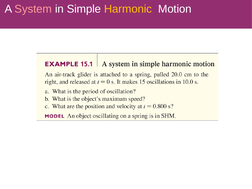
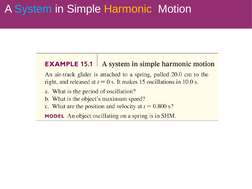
System colour: pink -> light blue
